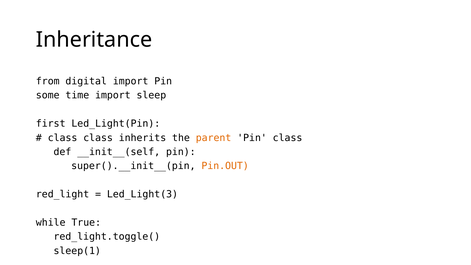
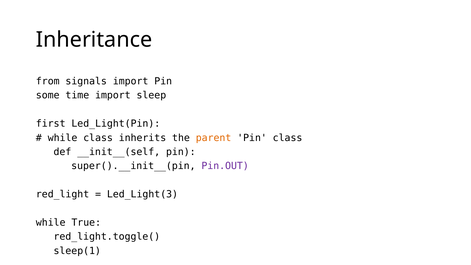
digital: digital -> signals
class at (63, 138): class -> while
Pin.OUT colour: orange -> purple
